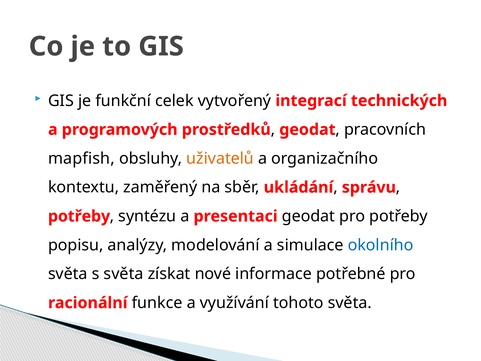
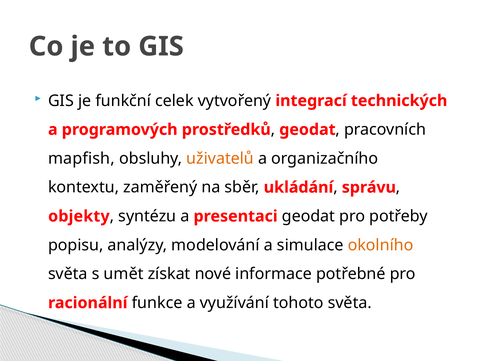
potřeby at (79, 216): potřeby -> objekty
okolního colour: blue -> orange
s světa: světa -> umět
